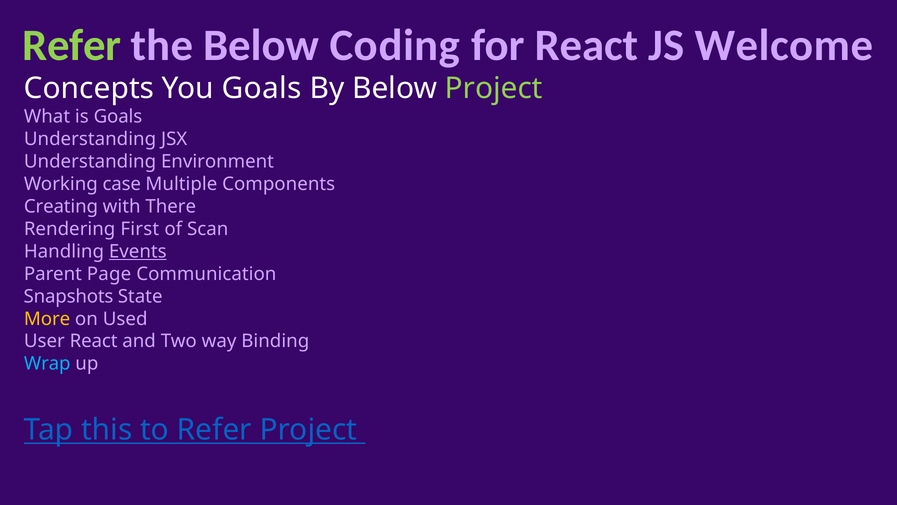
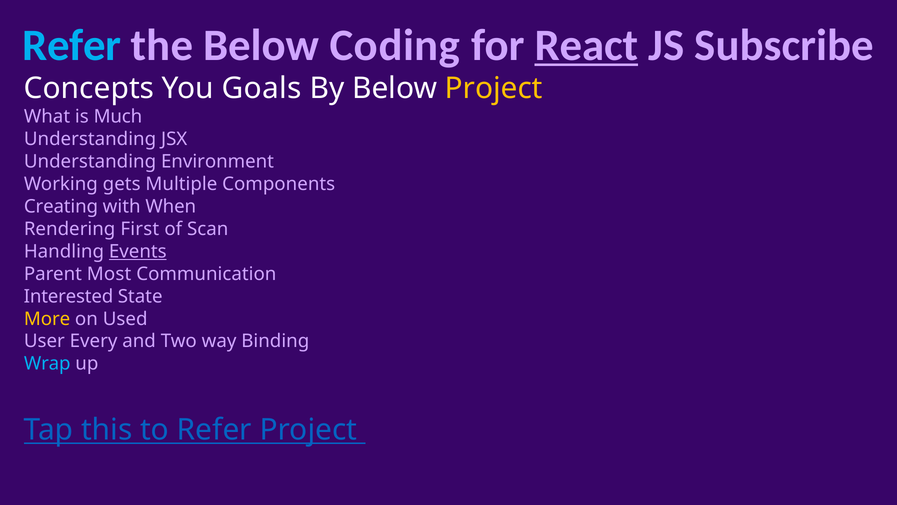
Refer at (72, 45) colour: light green -> light blue
React at (587, 45) underline: none -> present
Welcome: Welcome -> Subscribe
Project at (494, 88) colour: light green -> yellow
is Goals: Goals -> Much
case: case -> gets
There: There -> When
Page: Page -> Most
Snapshots: Snapshots -> Interested
User React: React -> Every
